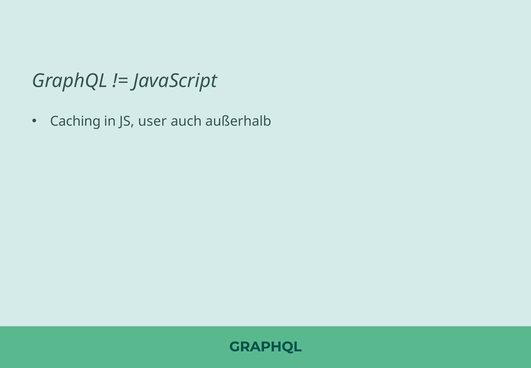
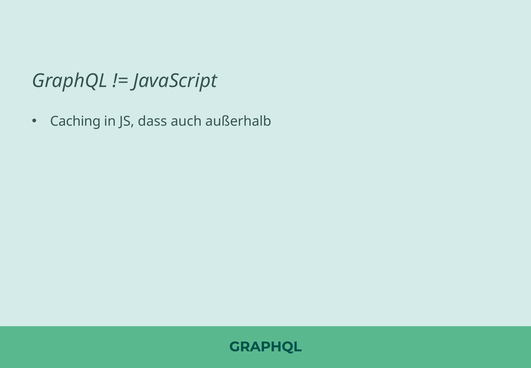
user: user -> dass
